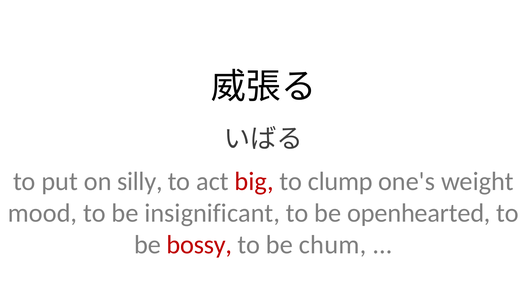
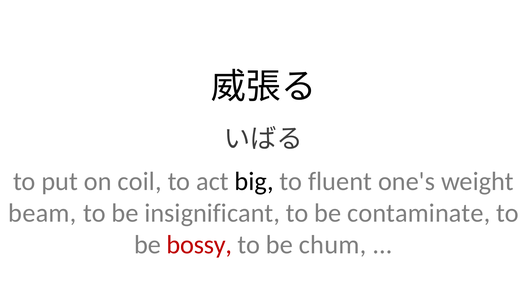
silly: silly -> coil
big colour: red -> black
clump: clump -> fluent
mood: mood -> beam
openhearted: openhearted -> contaminate
